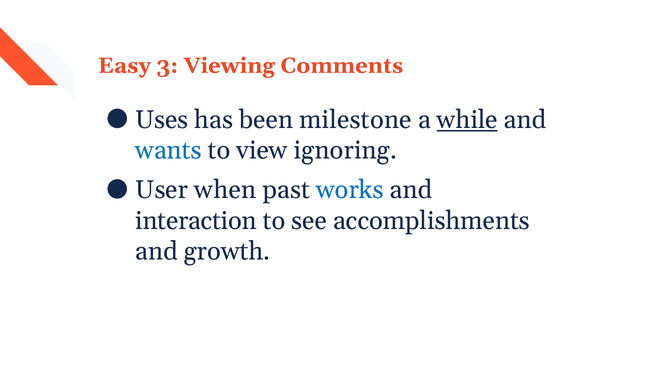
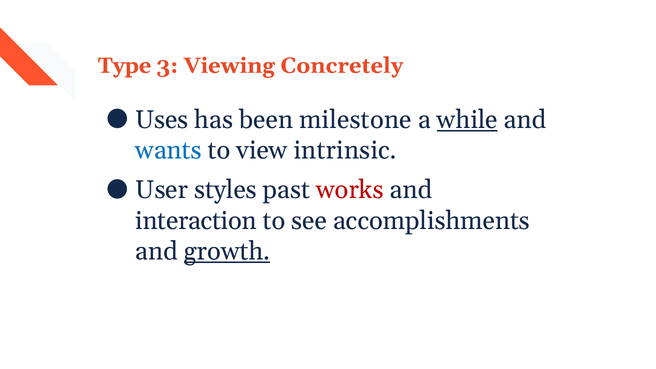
Easy: Easy -> Type
Comments: Comments -> Concretely
ignoring: ignoring -> intrinsic
when: when -> styles
works colour: blue -> red
growth underline: none -> present
